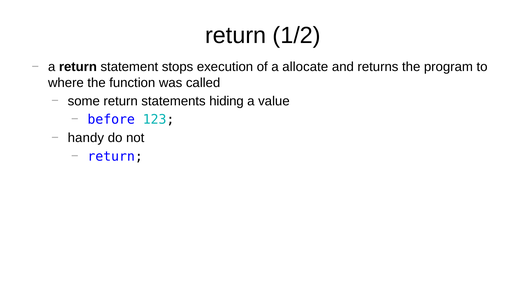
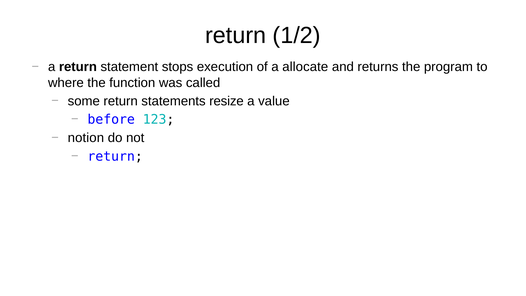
hiding: hiding -> resize
handy: handy -> notion
